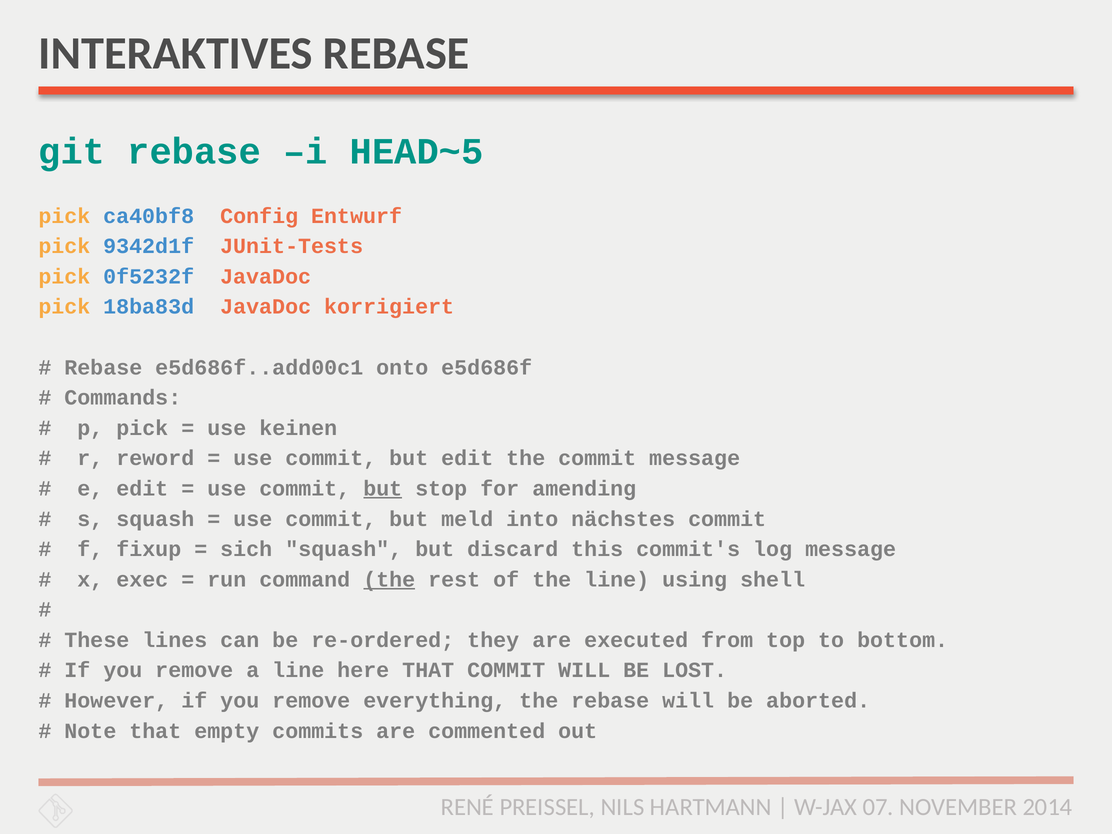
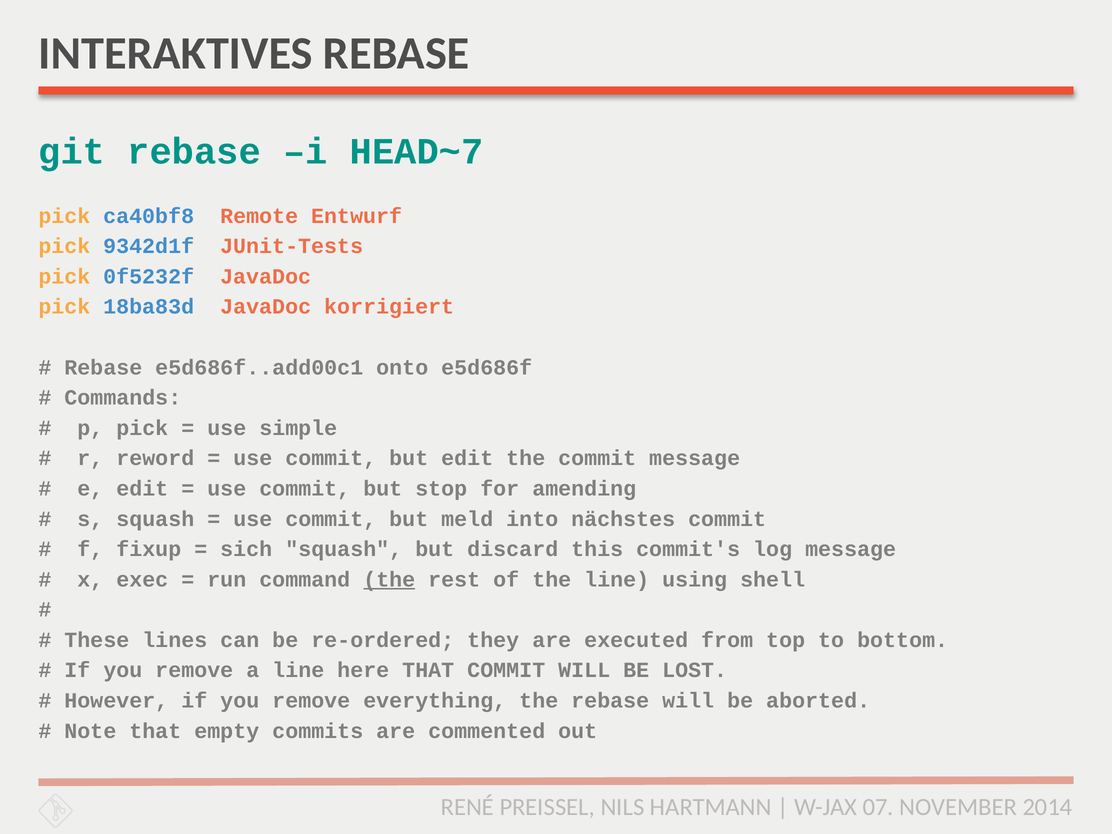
HEAD~5: HEAD~5 -> HEAD~7
Config: Config -> Remote
keinen: keinen -> simple
but at (383, 489) underline: present -> none
